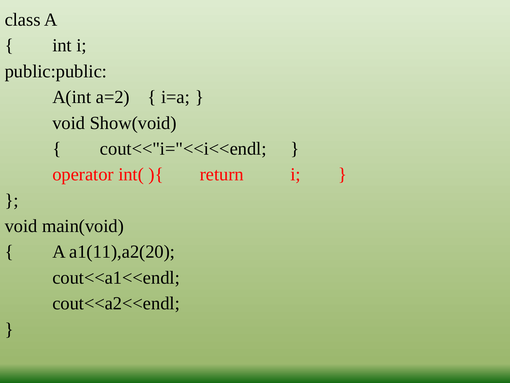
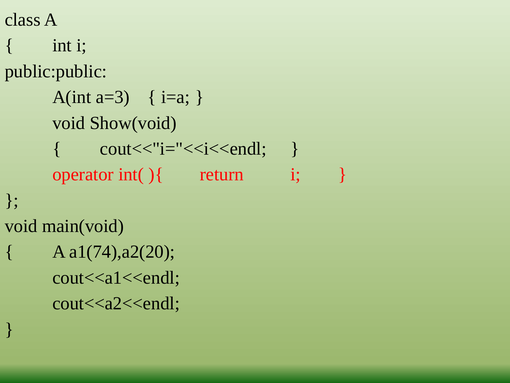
a=2: a=2 -> a=3
a1(11),a2(20: a1(11),a2(20 -> a1(74),a2(20
